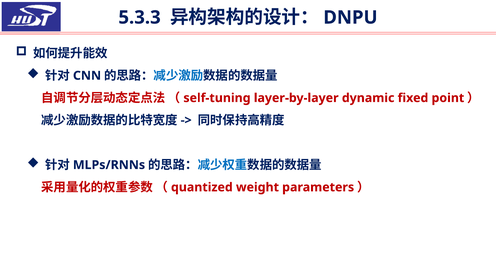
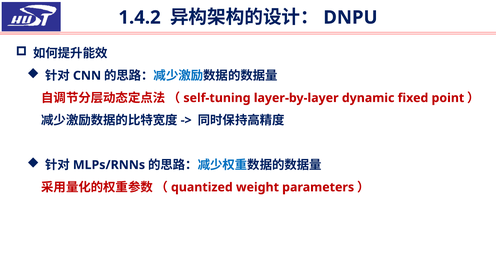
5.3.3: 5.3.3 -> 1.4.2
